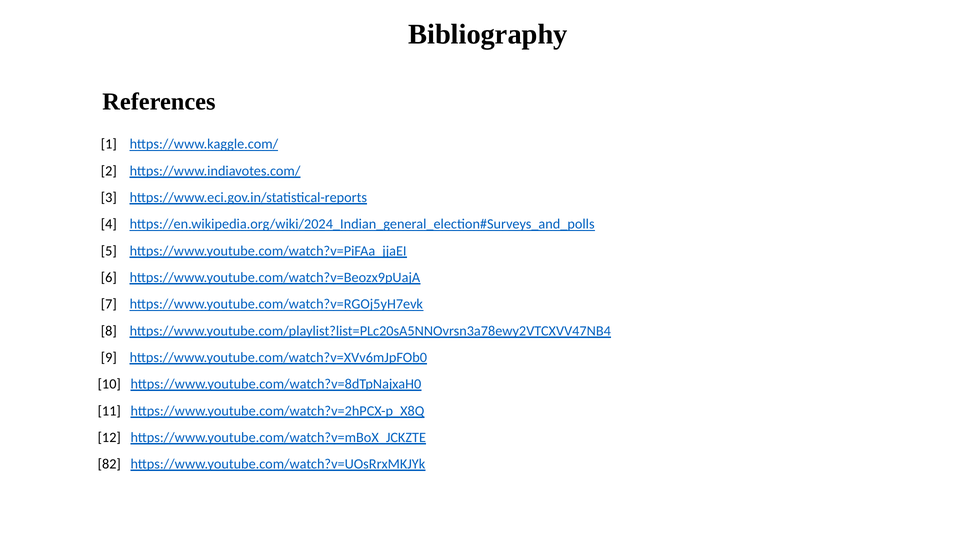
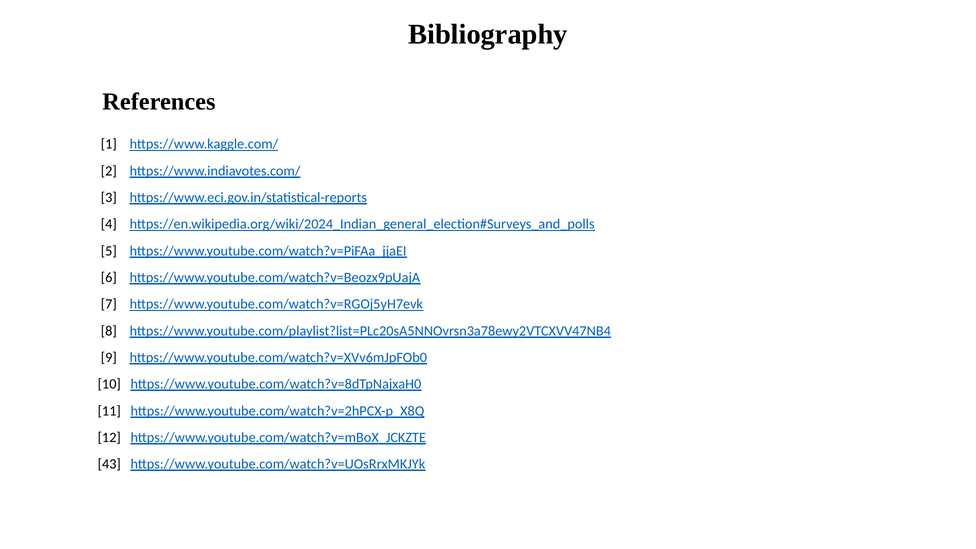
82: 82 -> 43
